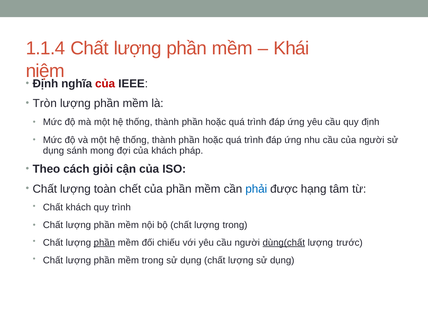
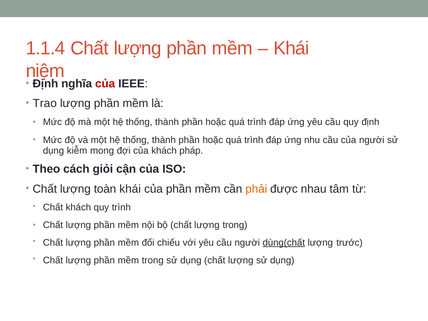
Tròn: Tròn -> Trao
sánh: sánh -> kiễm
toàn chết: chết -> khái
phải colour: blue -> orange
hạng: hạng -> nhau
phần at (104, 243) underline: present -> none
